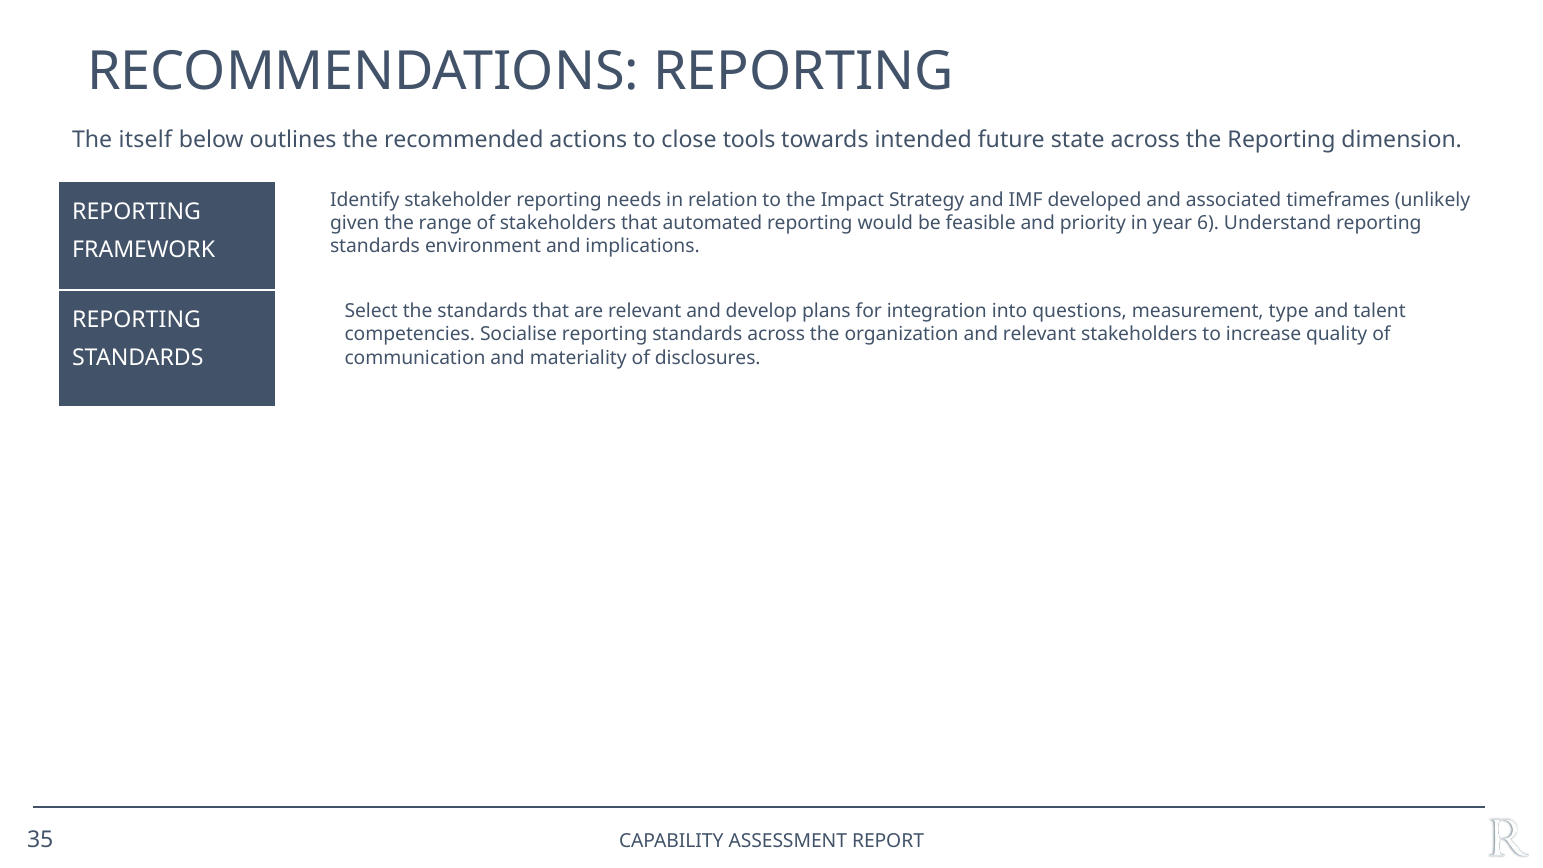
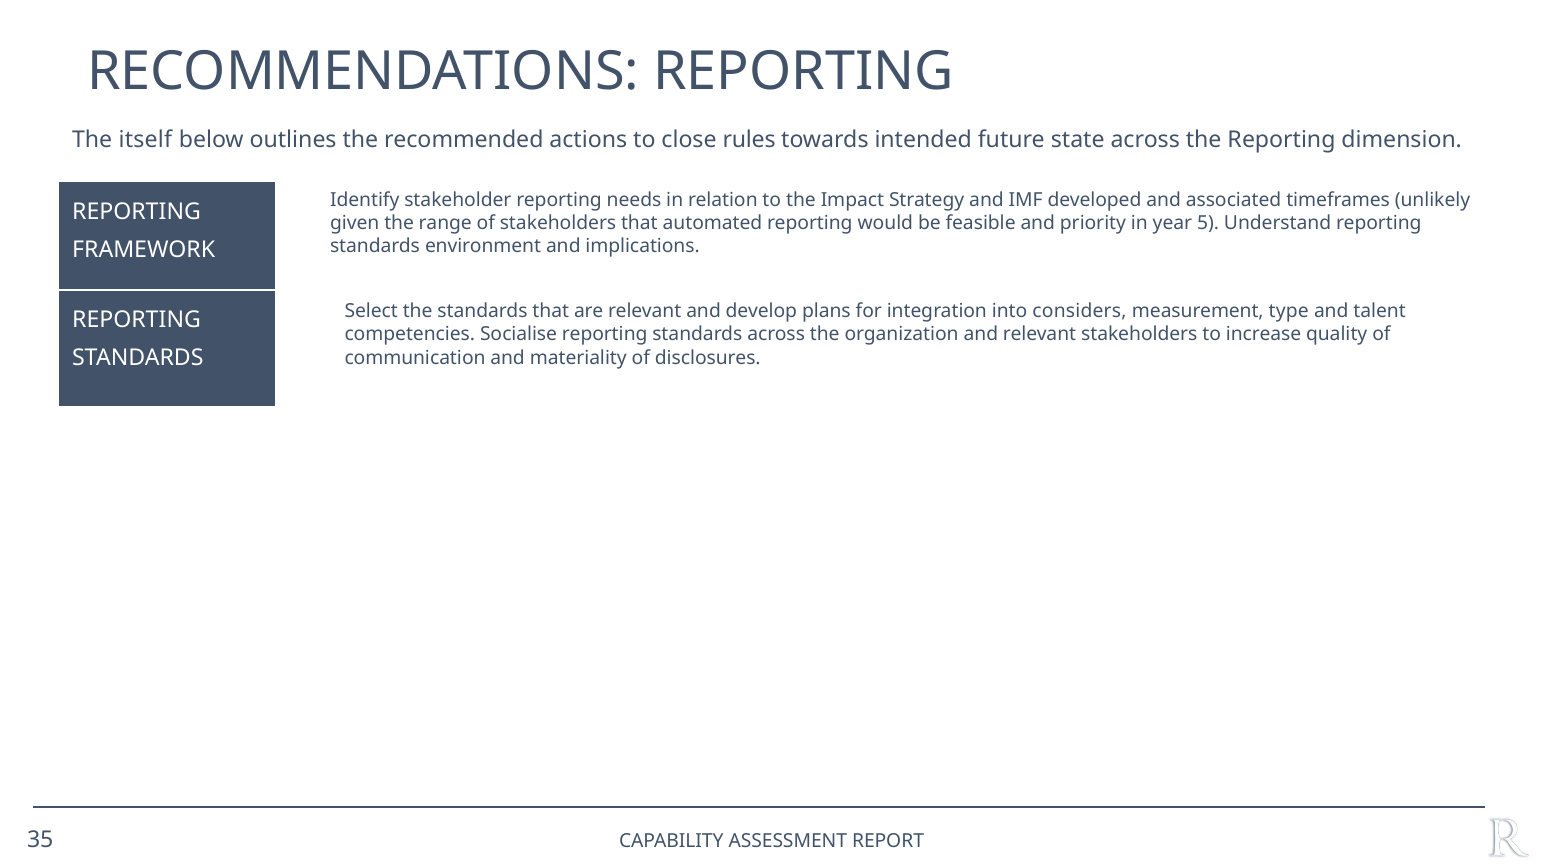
tools: tools -> rules
6: 6 -> 5
questions: questions -> considers
